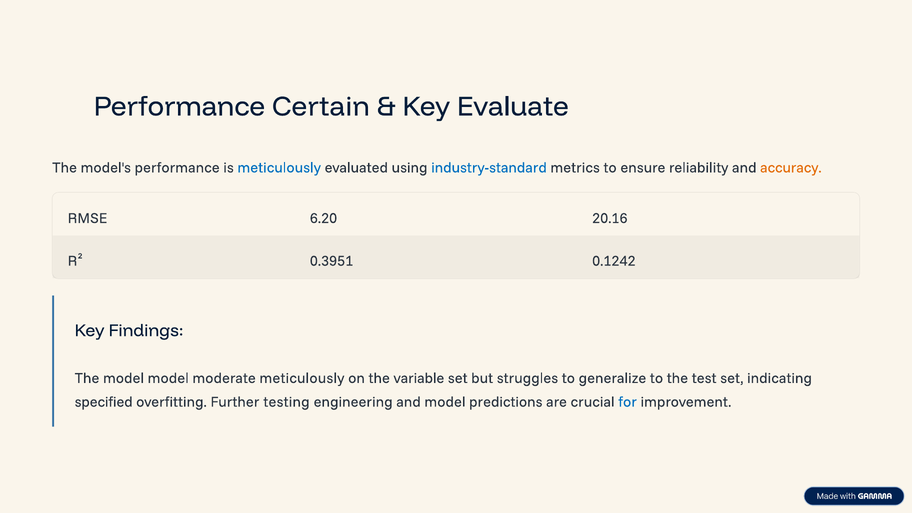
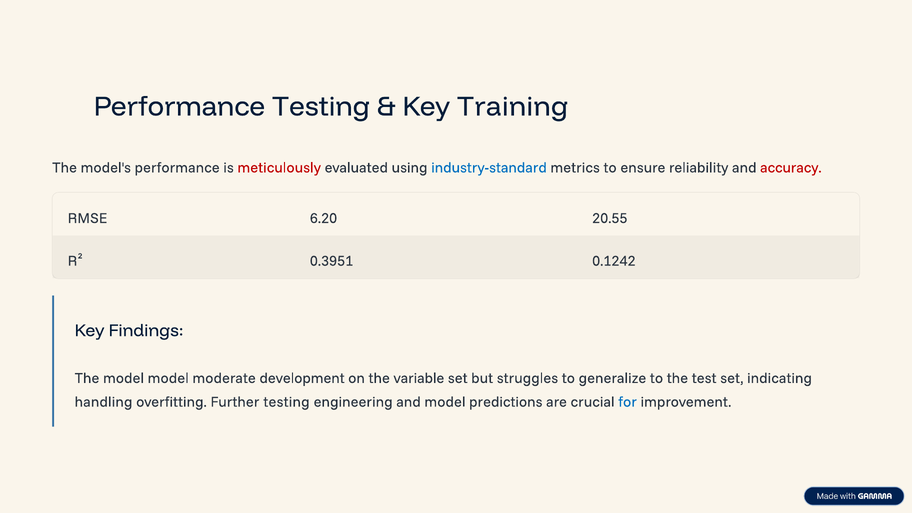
Performance Certain: Certain -> Testing
Evaluate: Evaluate -> Training
meticulously at (279, 168) colour: blue -> red
accuracy colour: orange -> red
20.16: 20.16 -> 20.55
moderate meticulously: meticulously -> development
specified: specified -> handling
